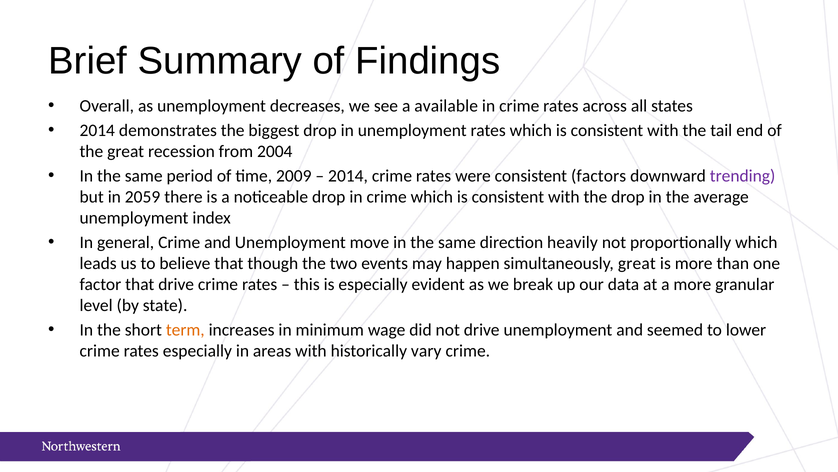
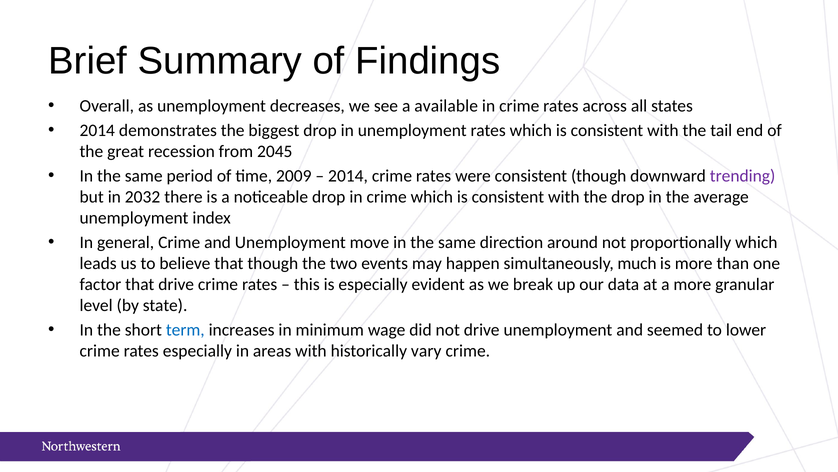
2004: 2004 -> 2045
consistent factors: factors -> though
2059: 2059 -> 2032
heavily: heavily -> around
simultaneously great: great -> much
term colour: orange -> blue
